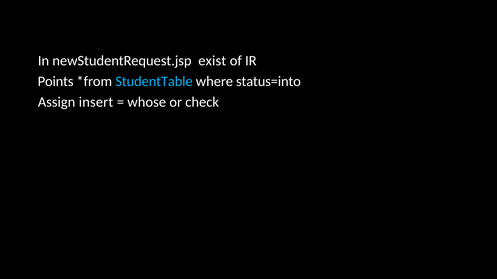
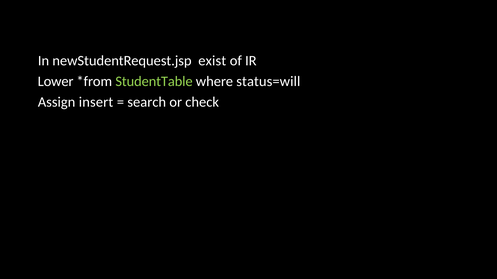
Points: Points -> Lower
StudentTable colour: light blue -> light green
status=into: status=into -> status=will
whose: whose -> search
